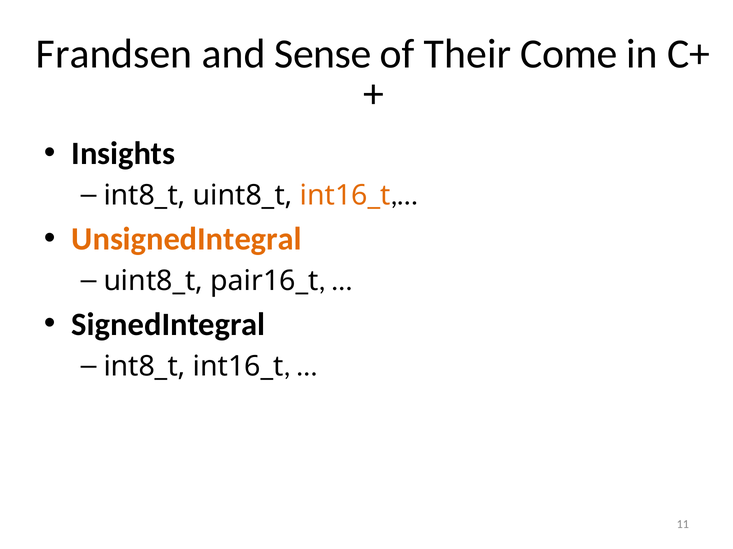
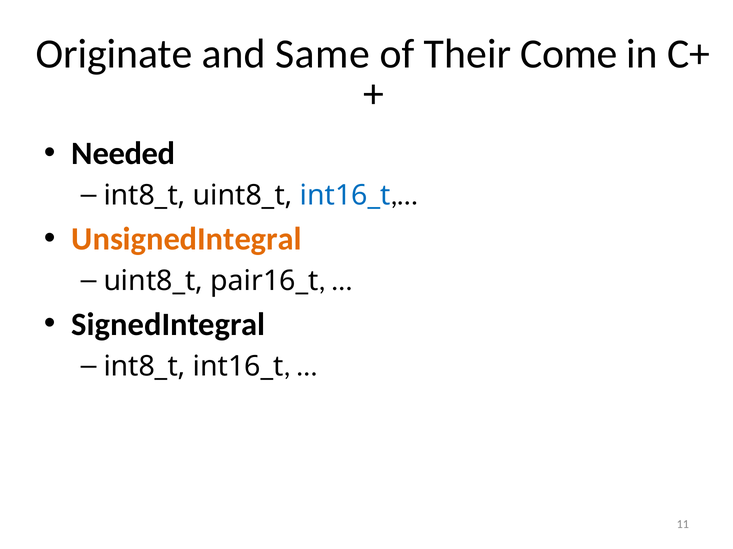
Frandsen: Frandsen -> Originate
Sense: Sense -> Same
Insights: Insights -> Needed
int16_t at (345, 196) colour: orange -> blue
